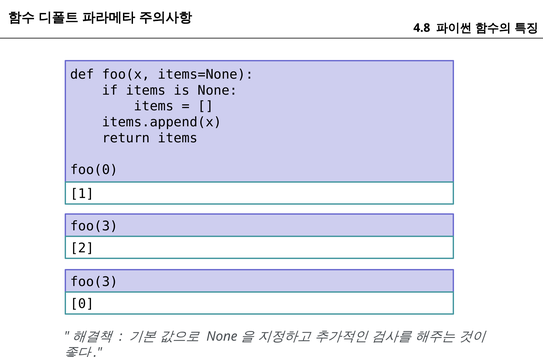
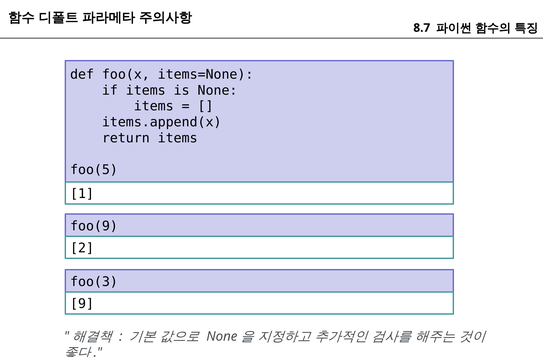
4.8: 4.8 -> 8.7
foo(0: foo(0 -> foo(5
foo(3 at (94, 226): foo(3 -> foo(9
0: 0 -> 9
